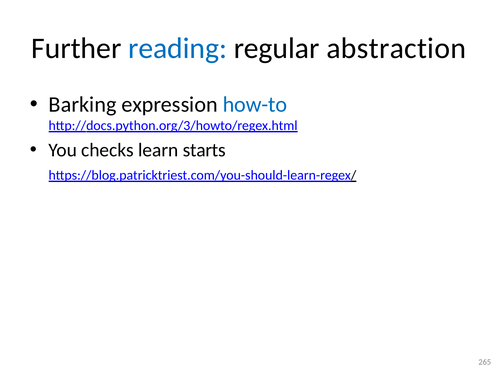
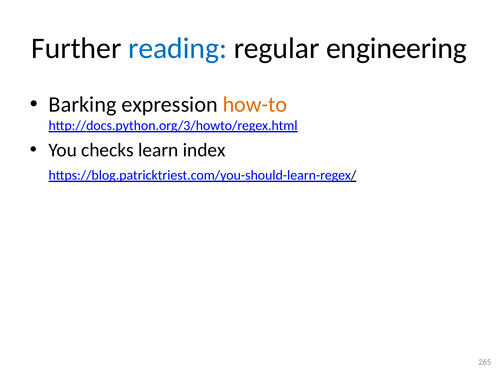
abstraction: abstraction -> engineering
how-to colour: blue -> orange
starts: starts -> index
